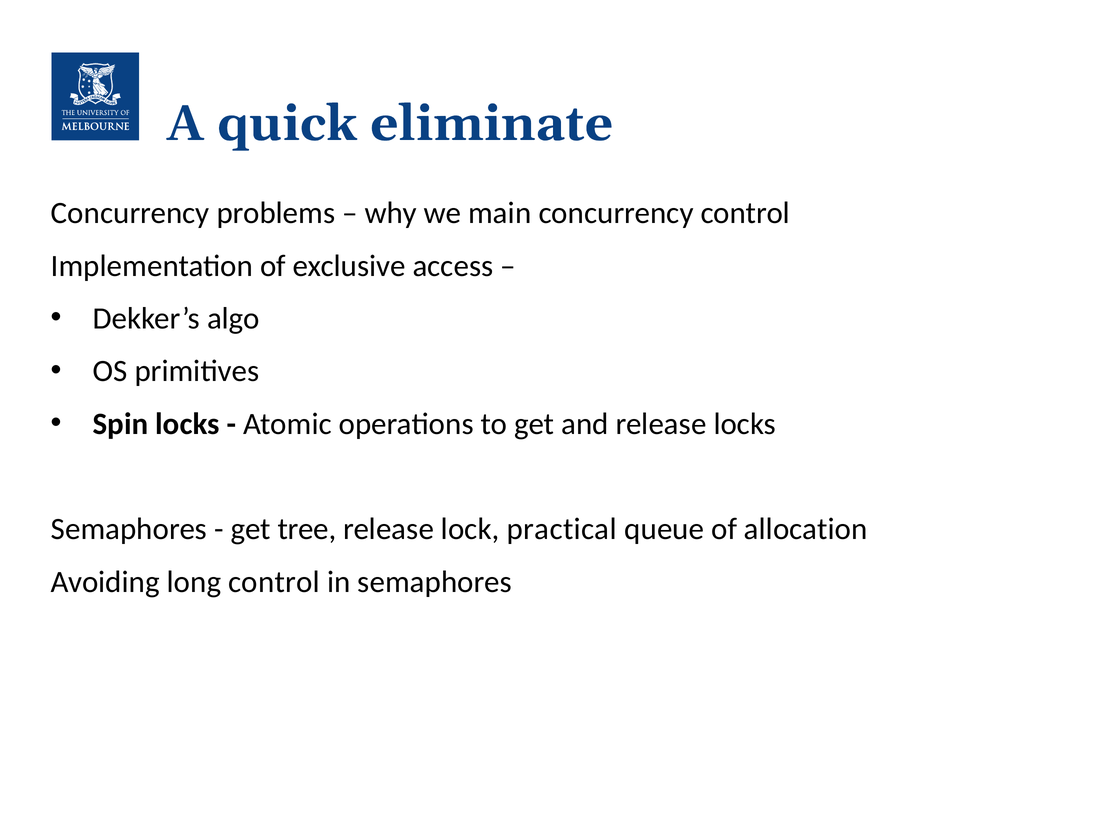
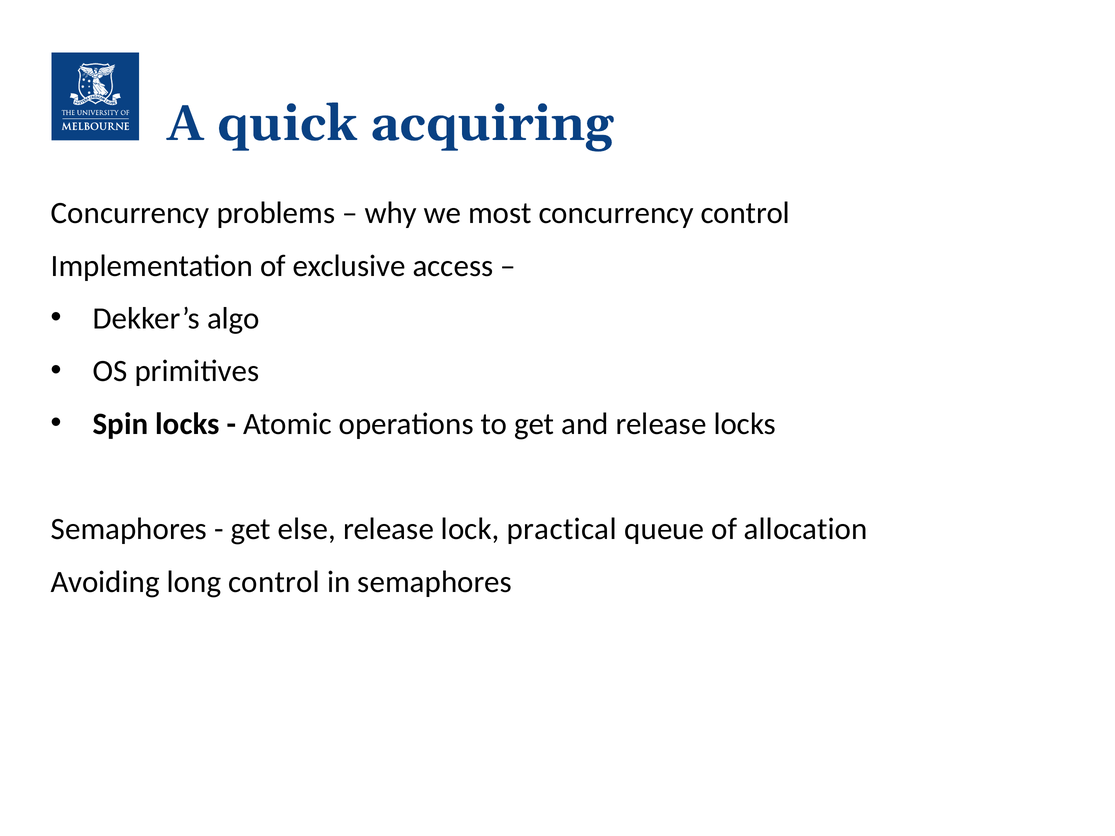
eliminate: eliminate -> acquiring
main: main -> most
tree: tree -> else
